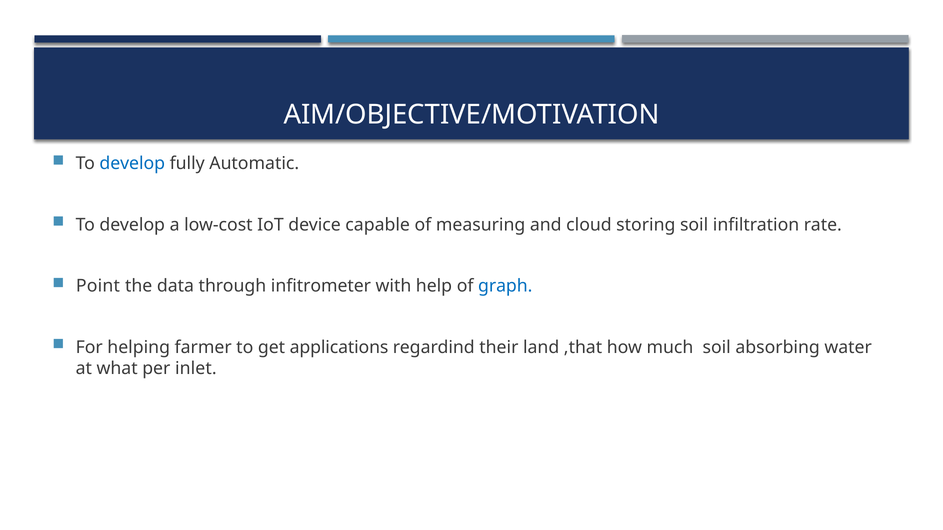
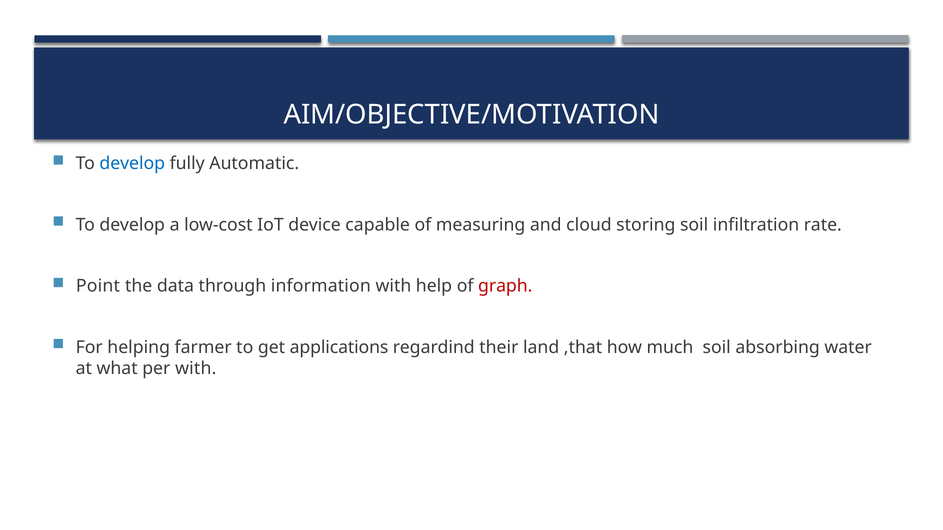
infitrometer: infitrometer -> information
graph colour: blue -> red
per inlet: inlet -> with
